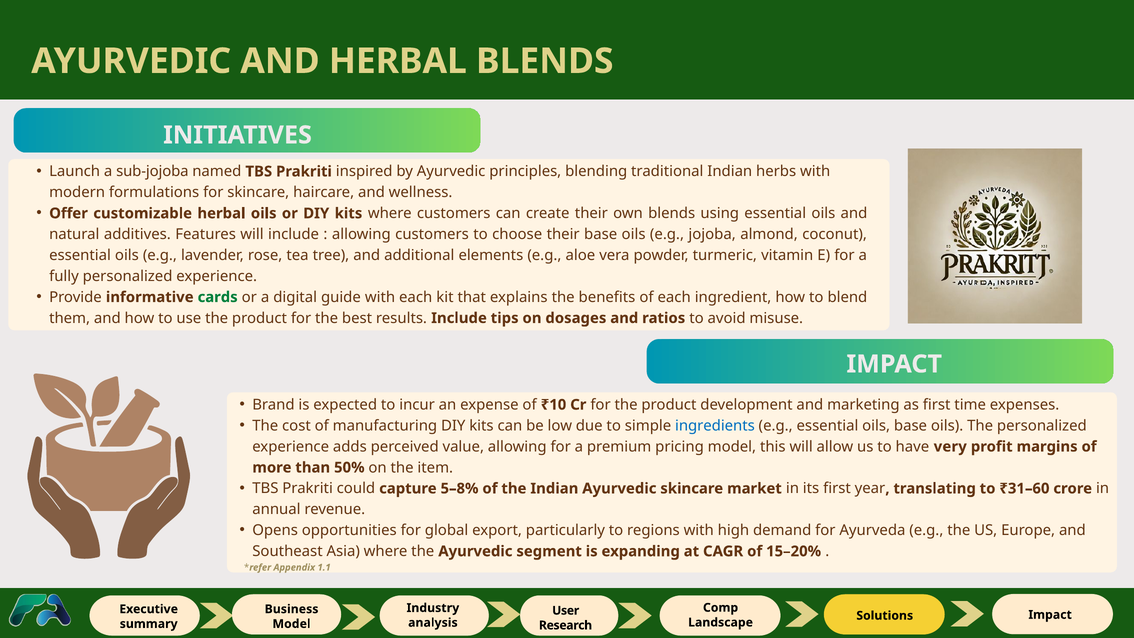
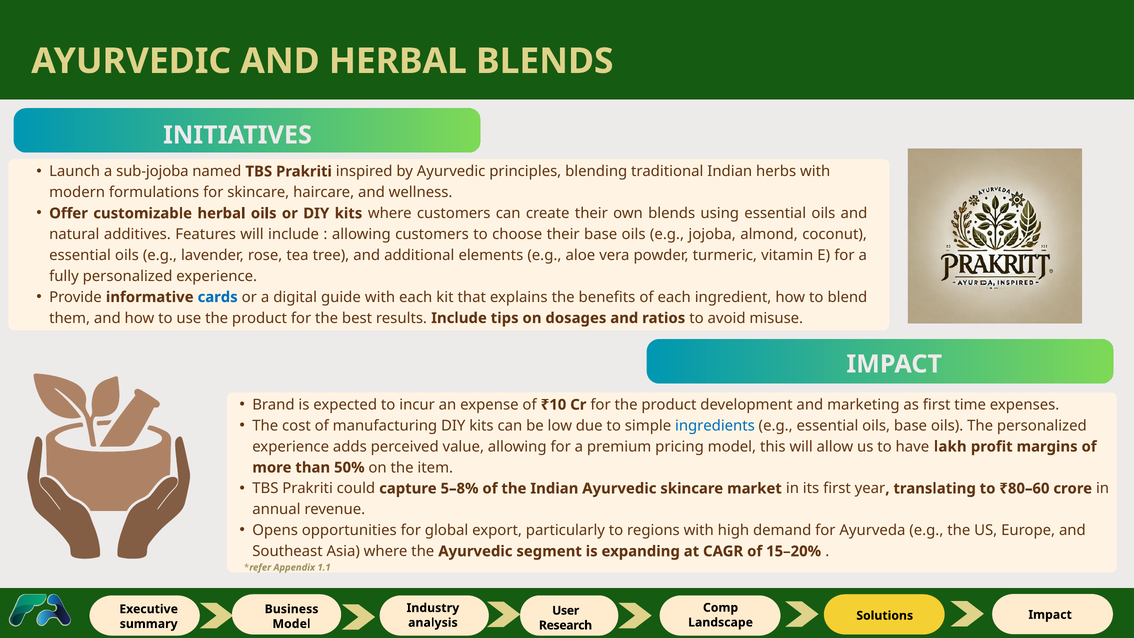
cards colour: green -> blue
very: very -> lakh
₹31–60: ₹31–60 -> ₹80–60
